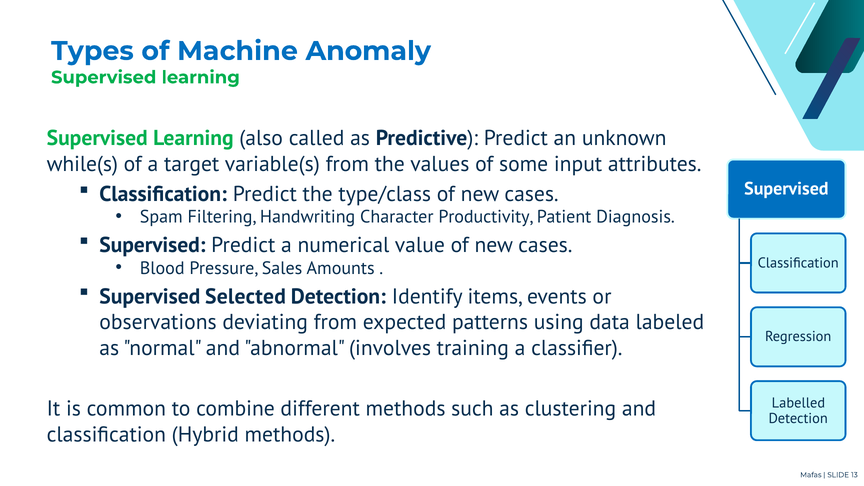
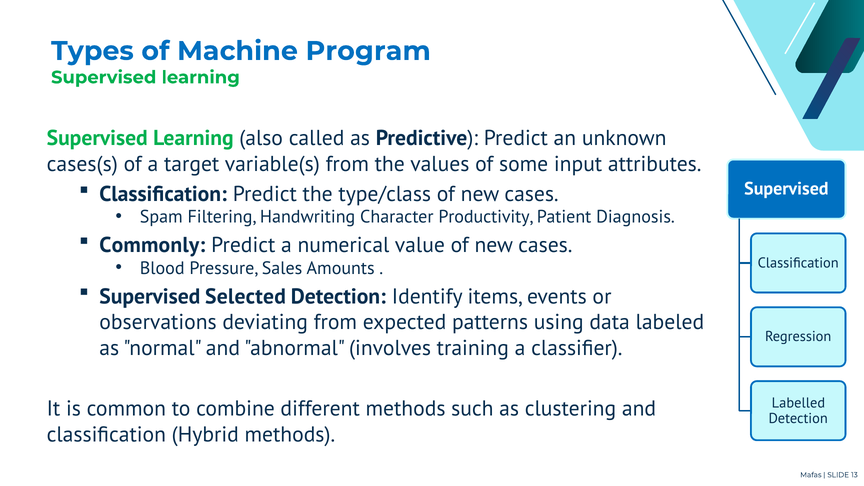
Anomaly: Anomaly -> Program
while(s: while(s -> cases(s
Supervised at (152, 245): Supervised -> Commonly
